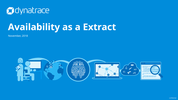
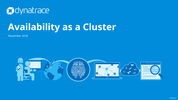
Extract: Extract -> Cluster
